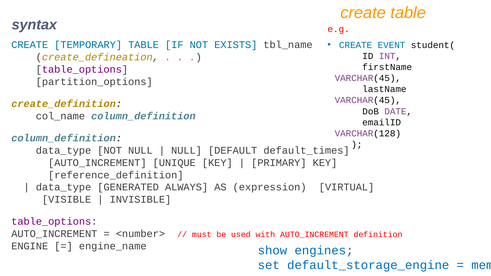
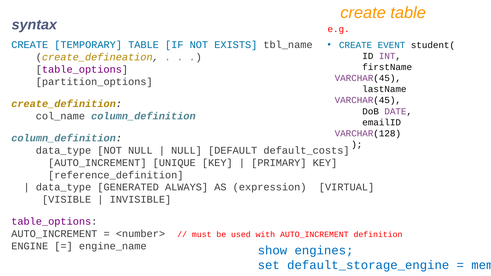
default_times: default_times -> default_costs
